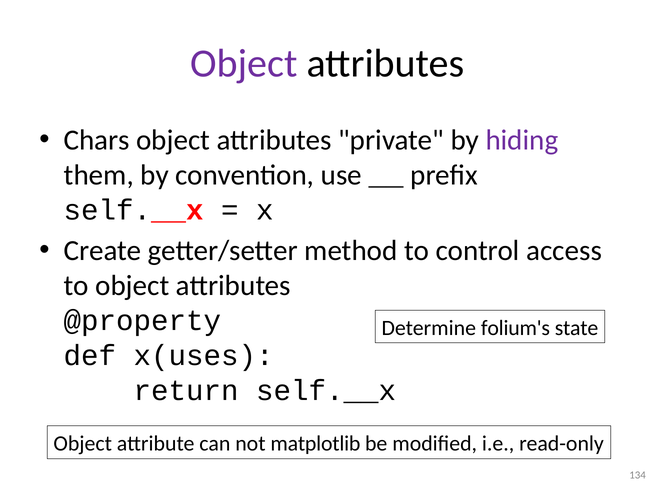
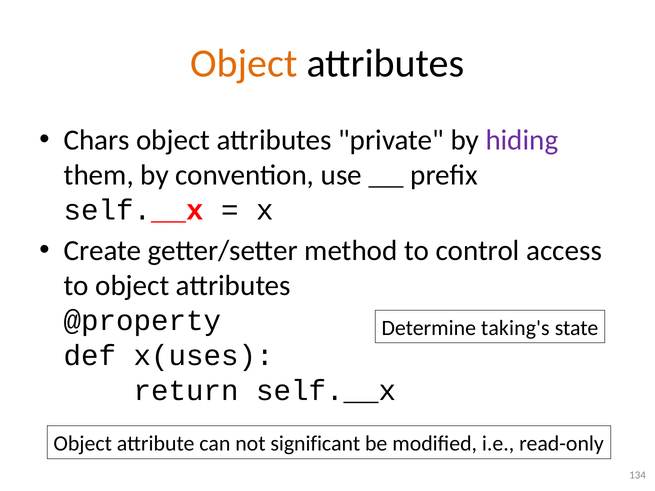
Object at (244, 63) colour: purple -> orange
folium's: folium's -> taking's
matplotlib: matplotlib -> significant
